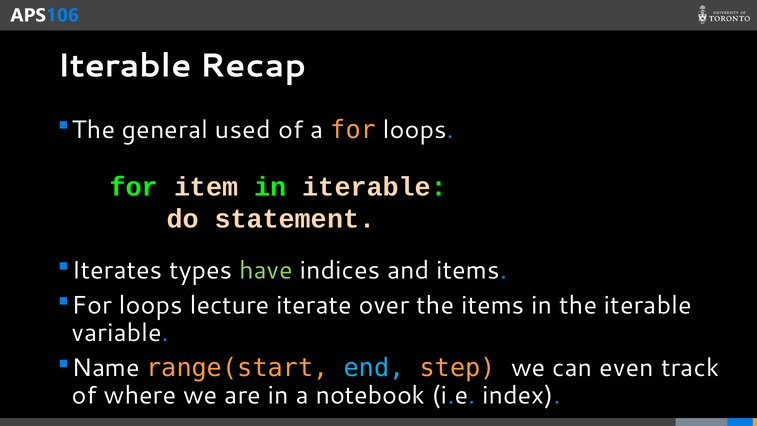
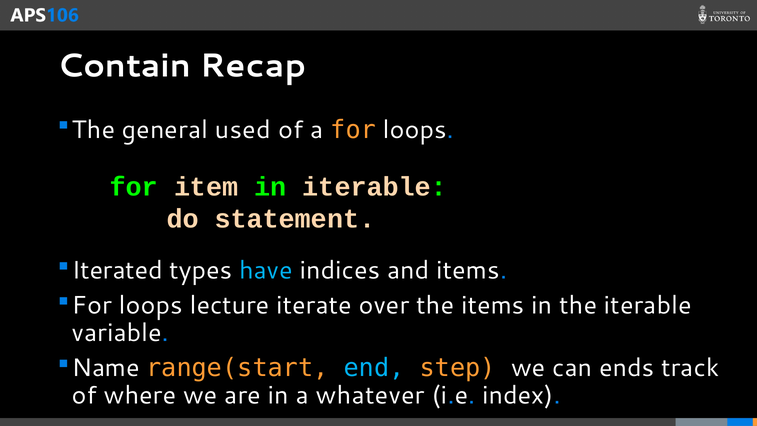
Iterable at (124, 66): Iterable -> Contain
Iterates: Iterates -> Iterated
have colour: light green -> light blue
even: even -> ends
notebook: notebook -> whatever
